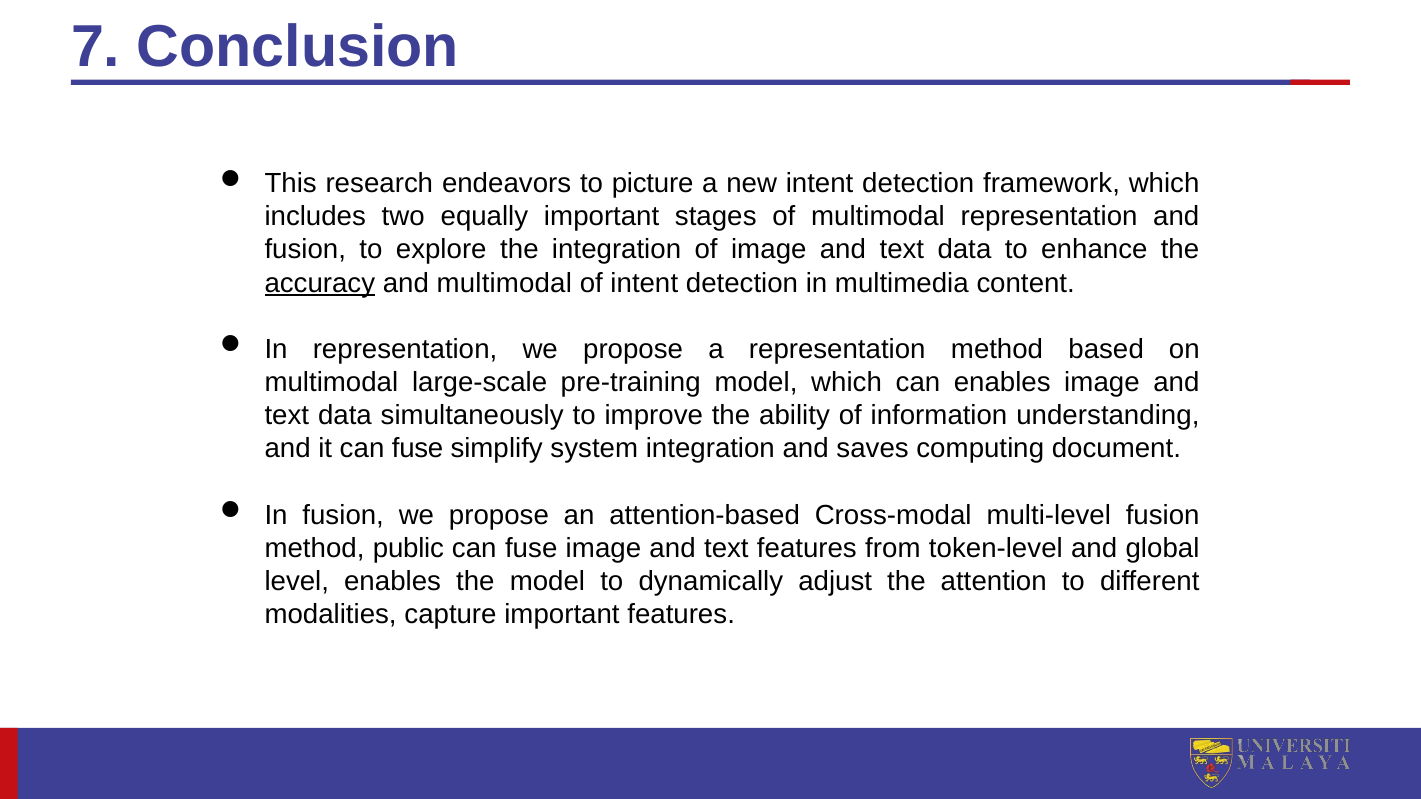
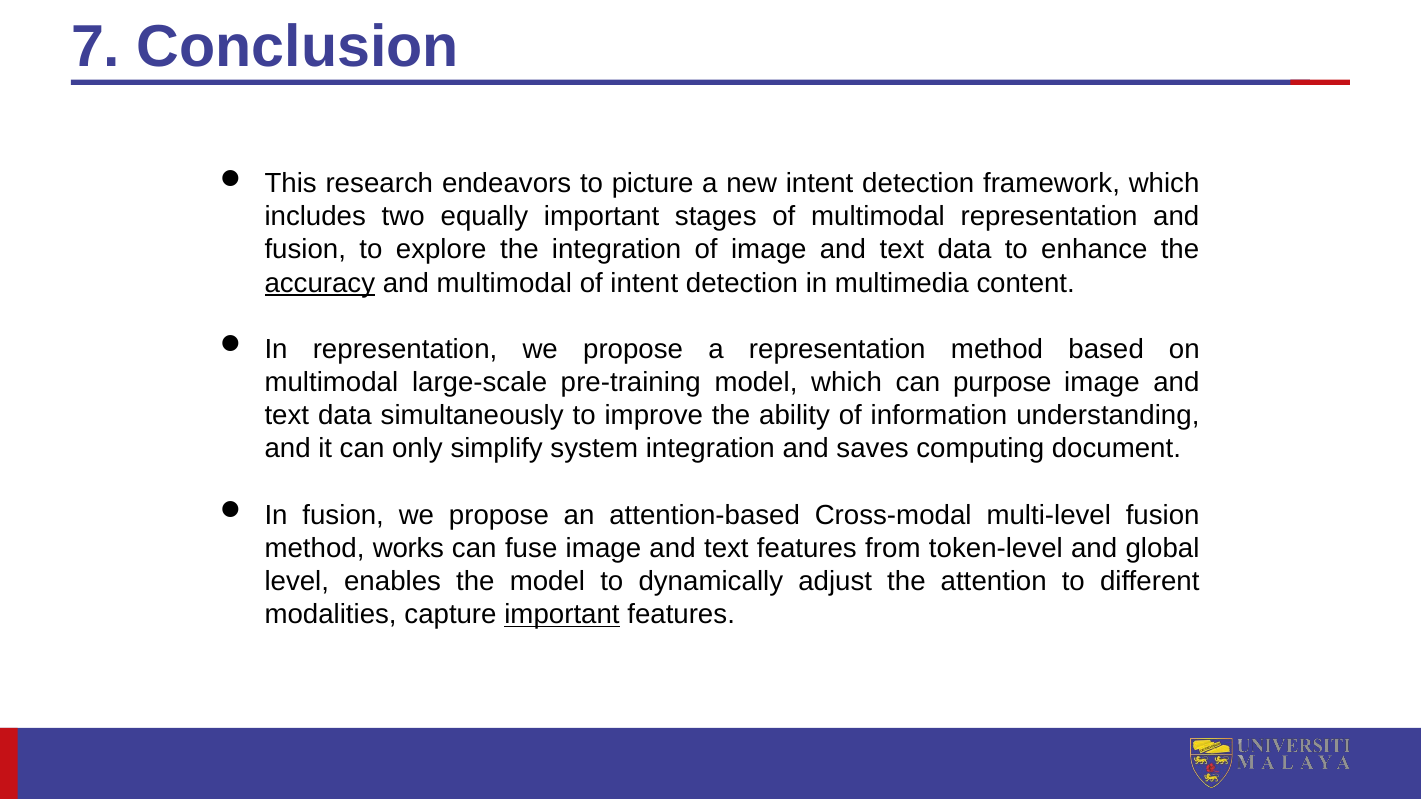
can enables: enables -> purpose
it can fuse: fuse -> only
public: public -> works
important at (562, 615) underline: none -> present
